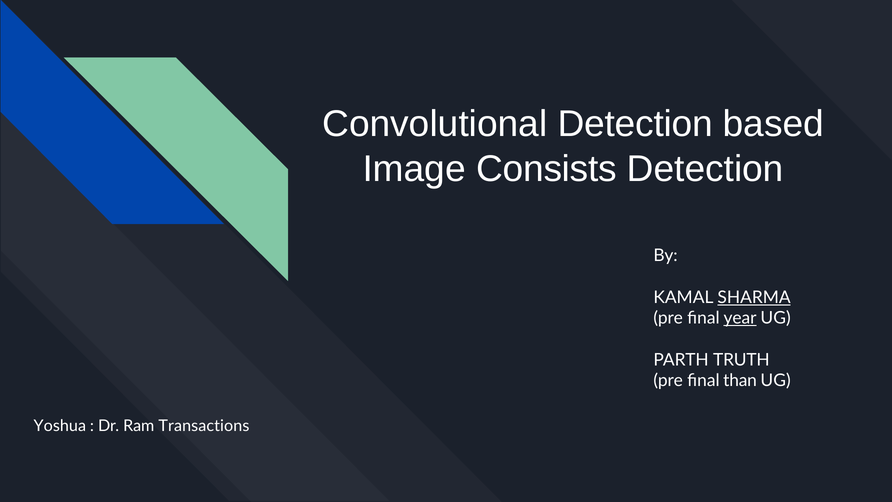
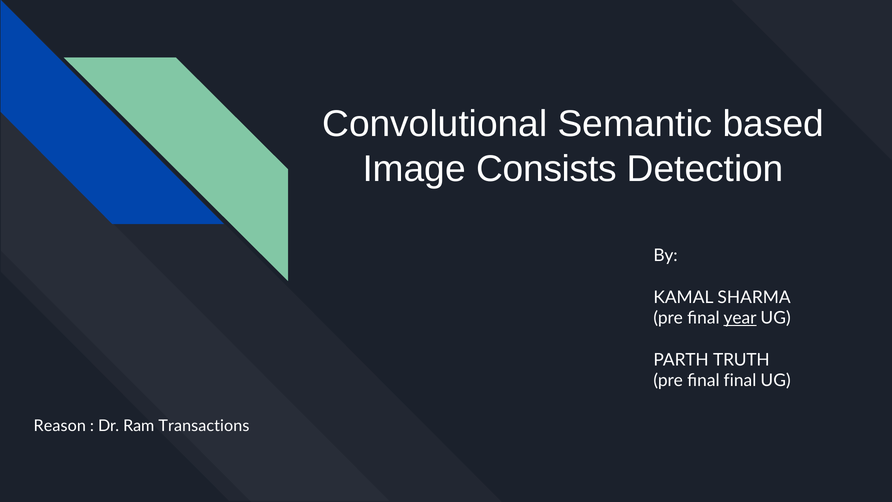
Convolutional Detection: Detection -> Semantic
SHARMA underline: present -> none
final than: than -> final
Yoshua: Yoshua -> Reason
